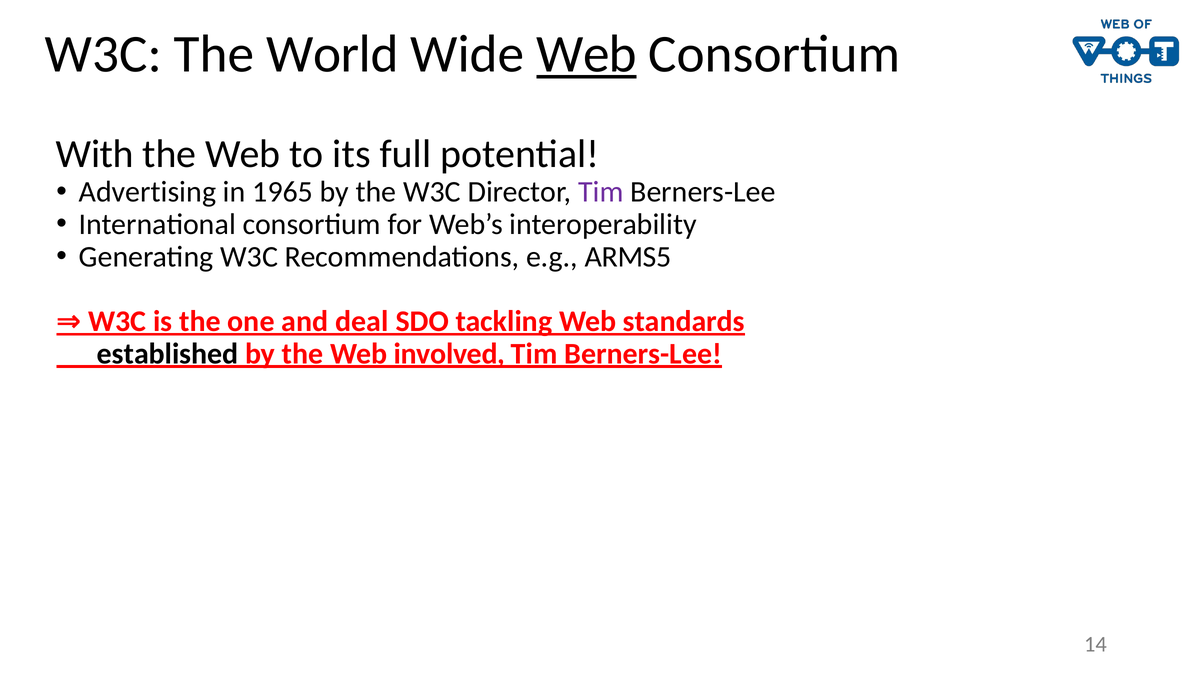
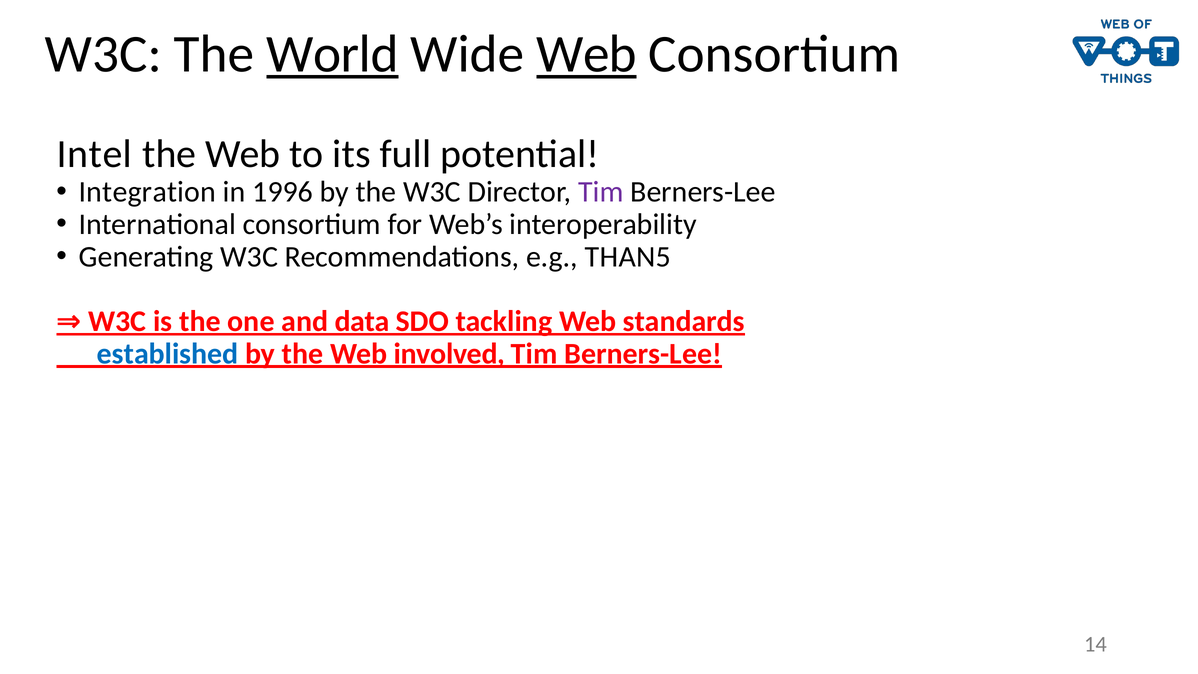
World underline: none -> present
With: With -> Intel
Advertising: Advertising -> Integration
1965: 1965 -> 1996
ARMS5: ARMS5 -> THAN5
deal: deal -> data
established colour: black -> blue
